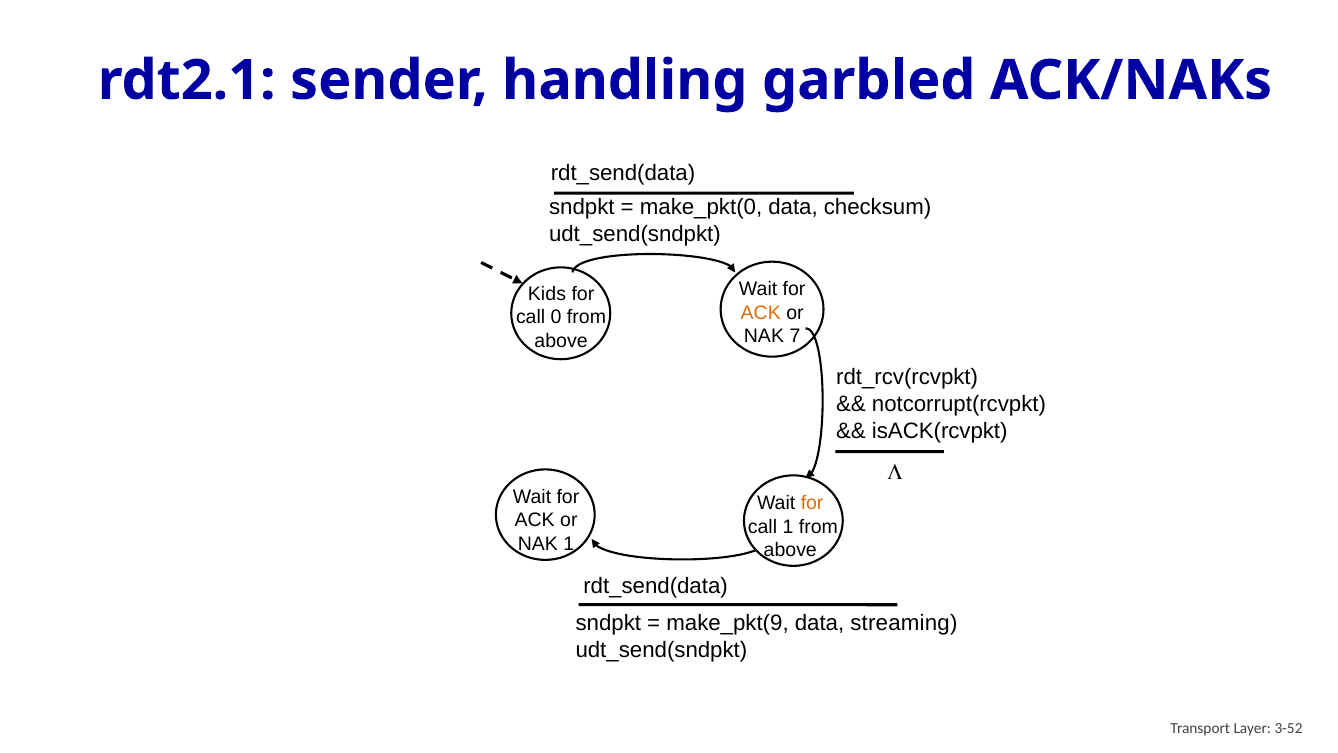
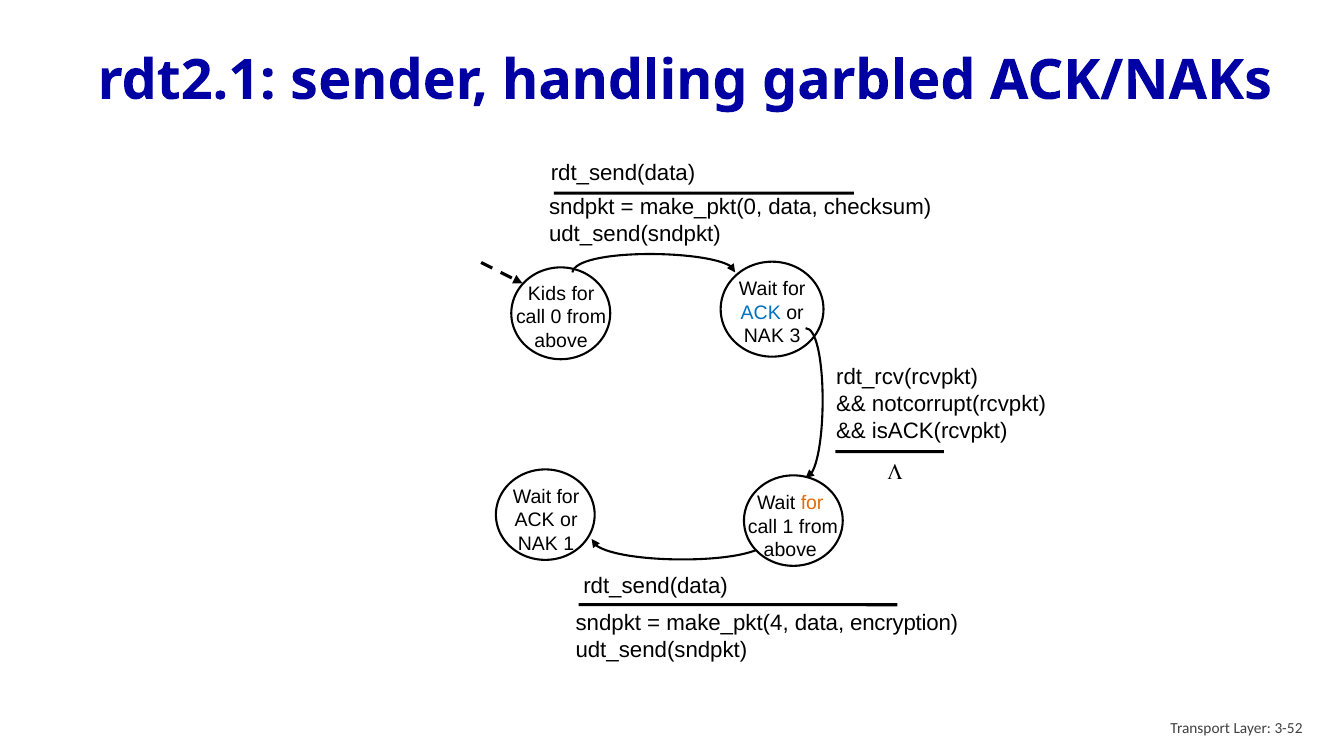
ACK at (761, 313) colour: orange -> blue
7: 7 -> 3
make_pkt(9: make_pkt(9 -> make_pkt(4
streaming: streaming -> encryption
